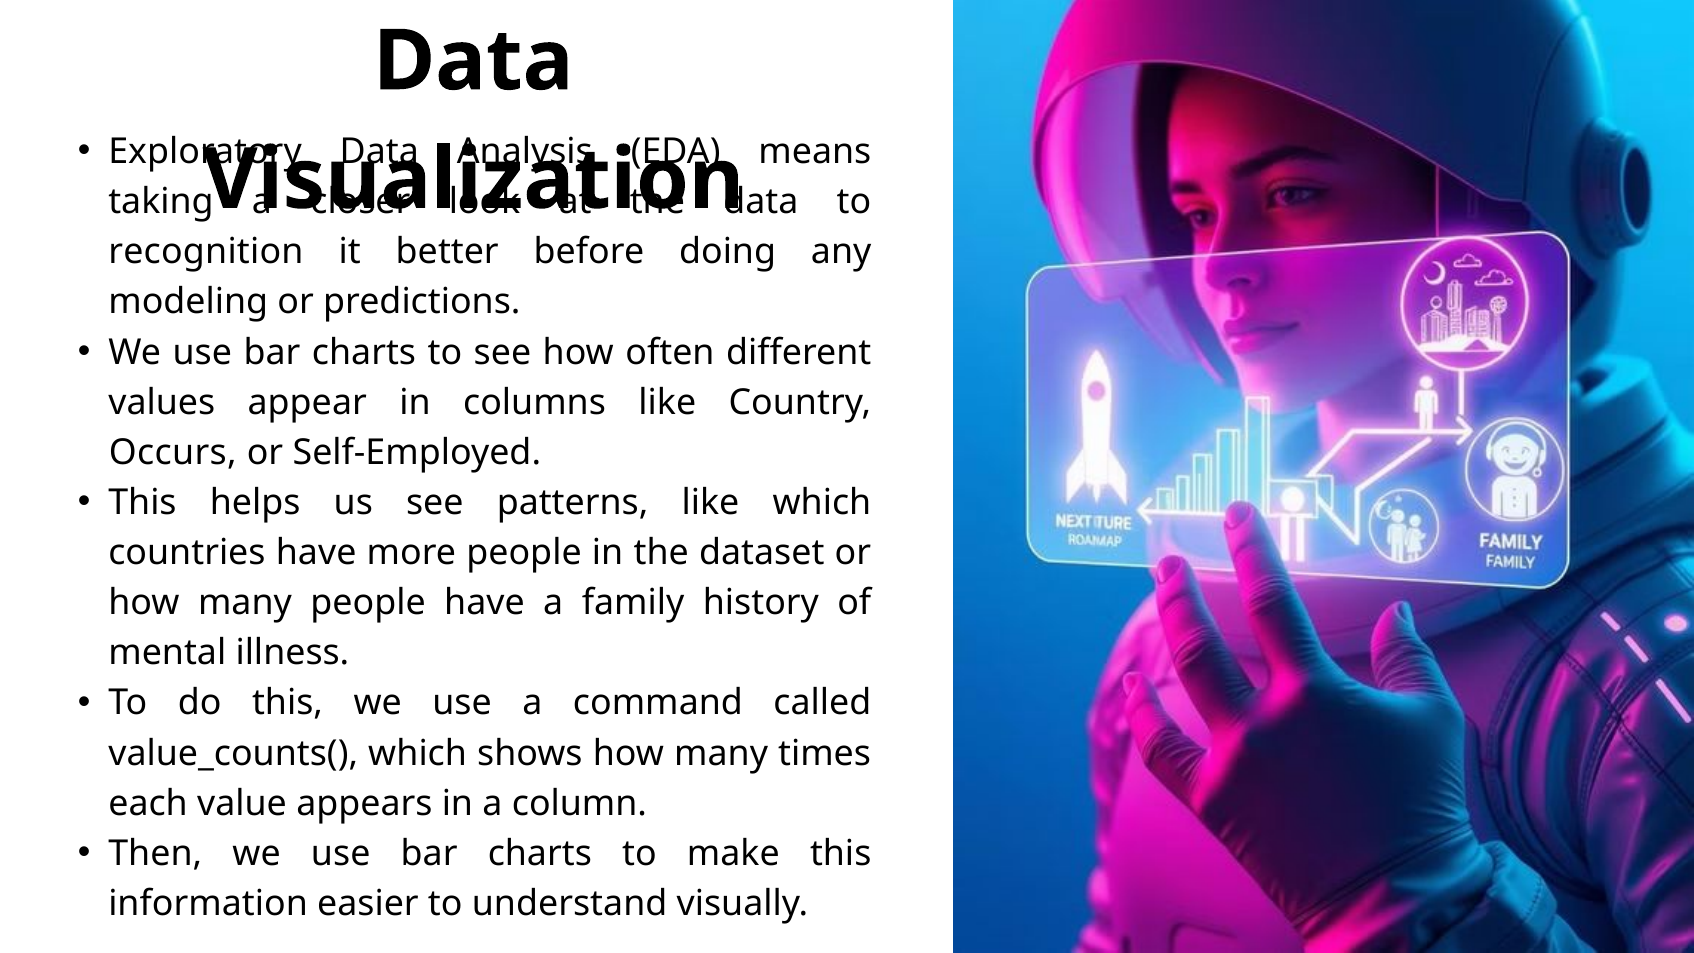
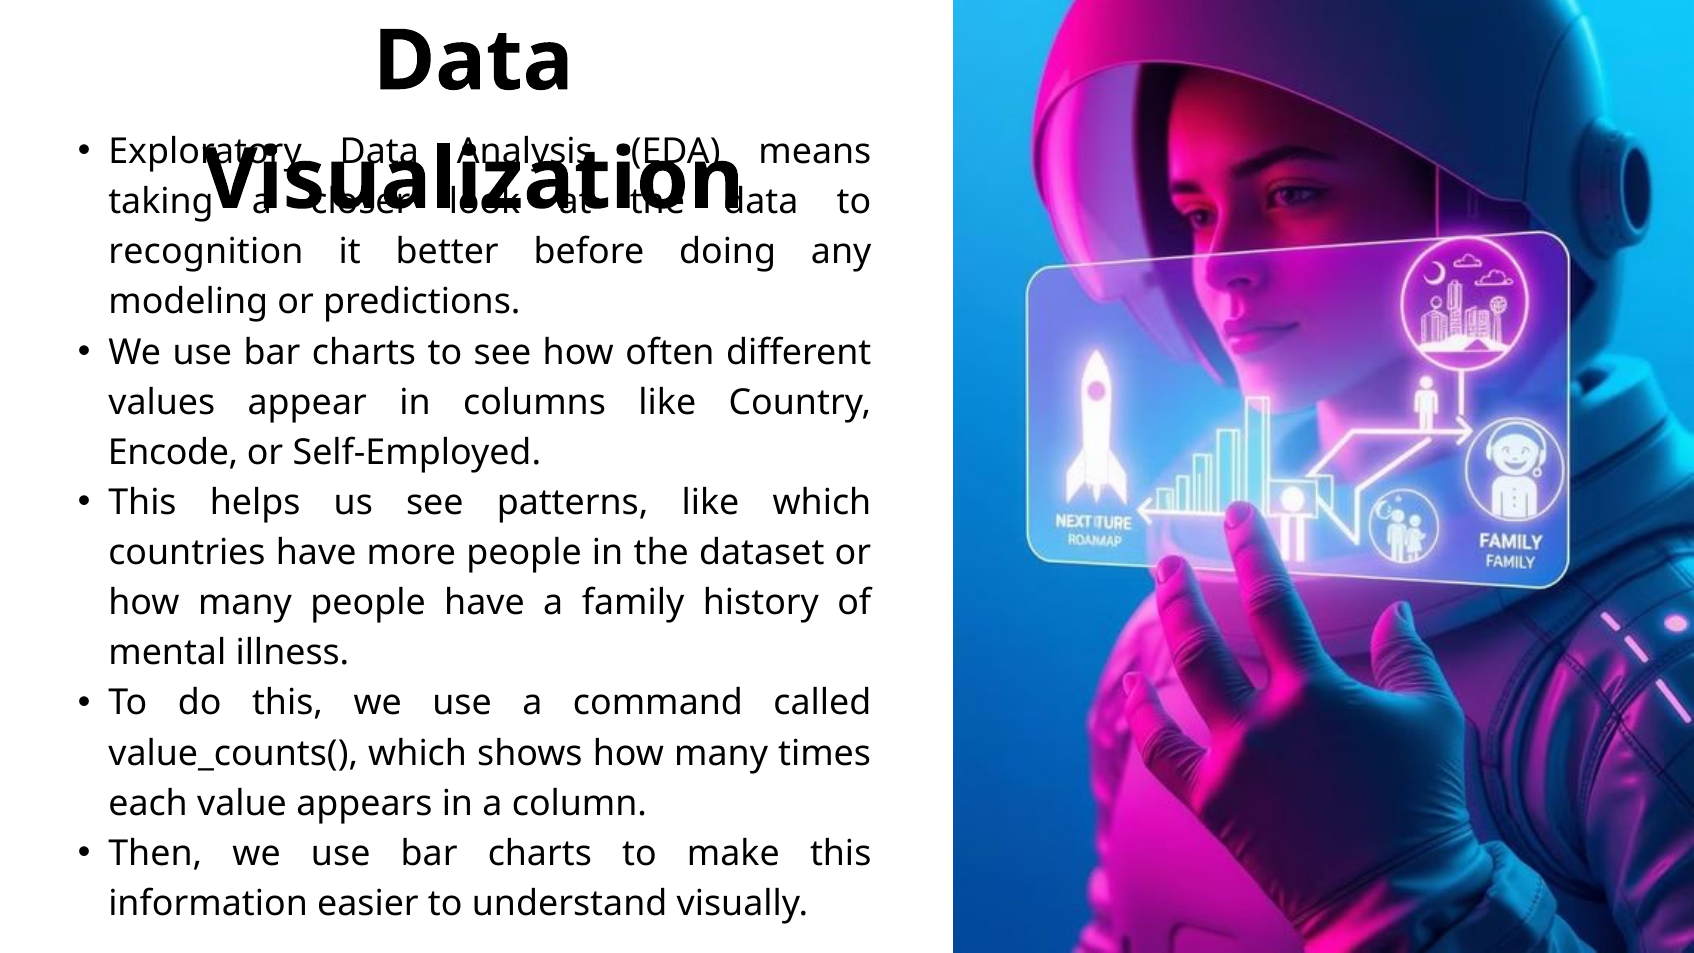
Occurs: Occurs -> Encode
